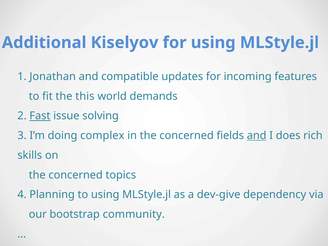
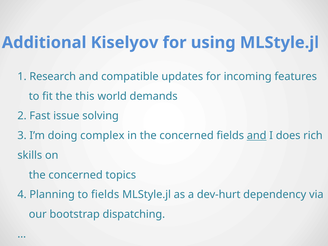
Jonathan: Jonathan -> Research
Fast underline: present -> none
to using: using -> fields
dev-give: dev-give -> dev-hurt
community: community -> dispatching
